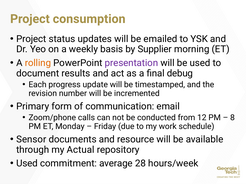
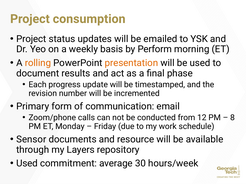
Supplier: Supplier -> Perform
presentation colour: purple -> orange
debug: debug -> phase
Actual: Actual -> Layers
28: 28 -> 30
